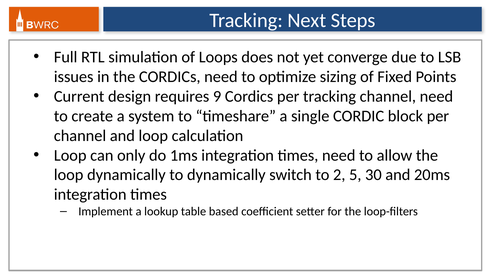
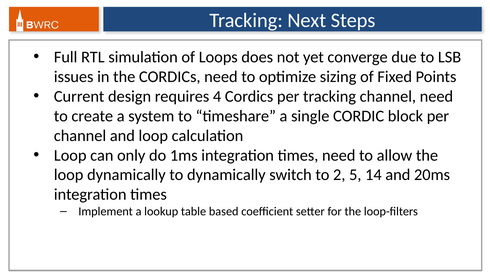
9: 9 -> 4
30: 30 -> 14
